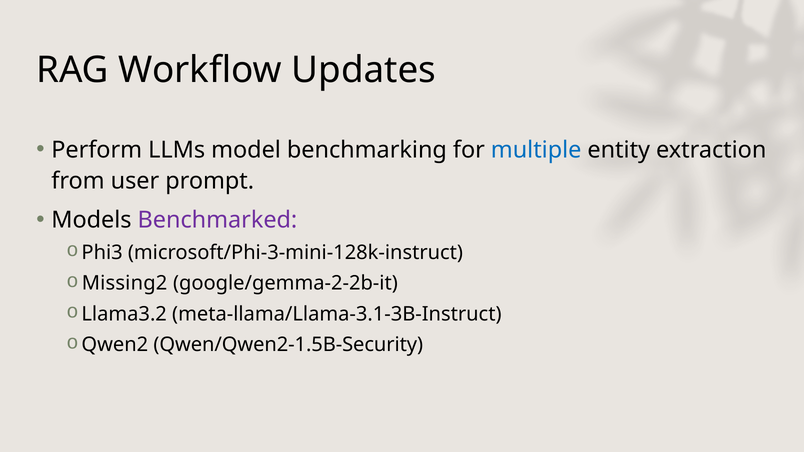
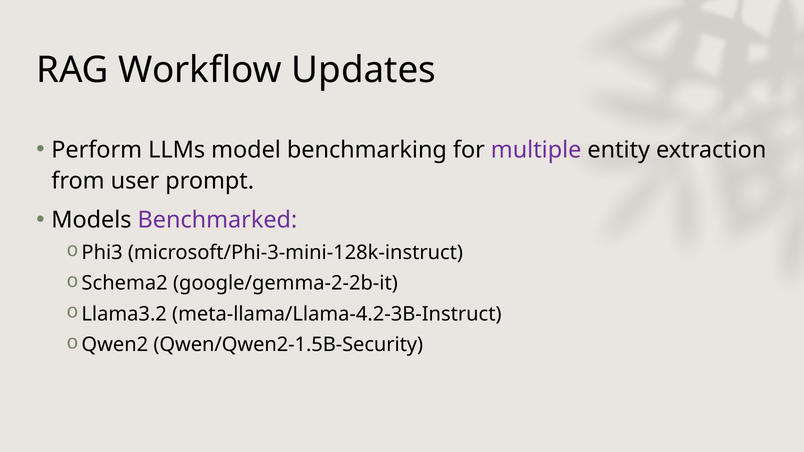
multiple colour: blue -> purple
Missing2: Missing2 -> Schema2
meta-llama/Llama-3.1-3B-Instruct: meta-llama/Llama-3.1-3B-Instruct -> meta-llama/Llama-4.2-3B-Instruct
